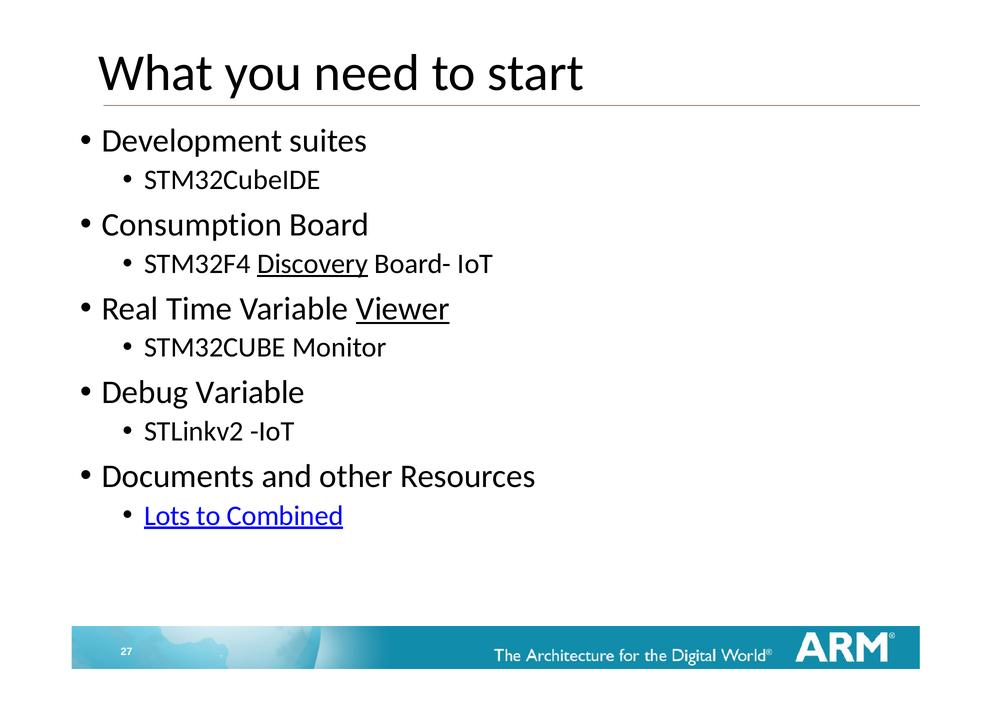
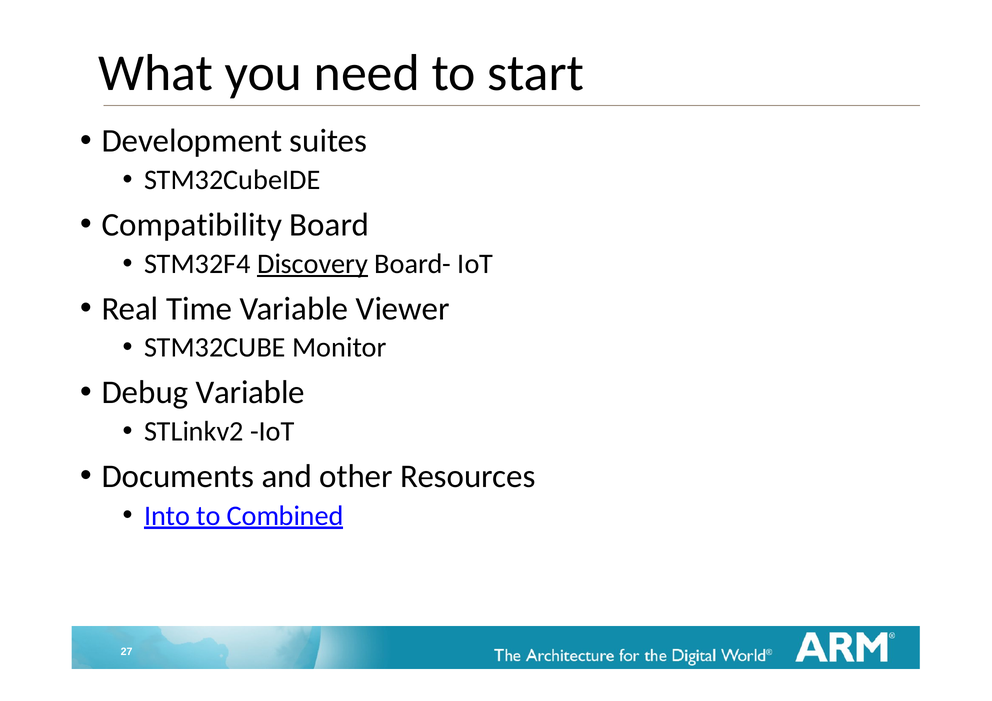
Consumption: Consumption -> Compatibility
Viewer underline: present -> none
Lots: Lots -> Into
